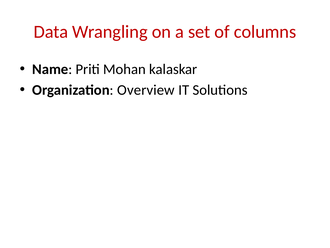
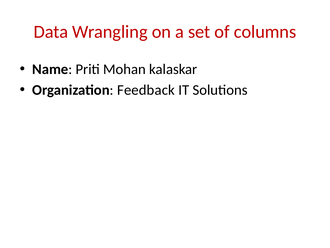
Overview: Overview -> Feedback
